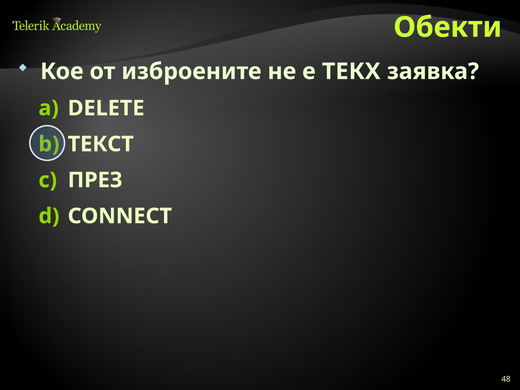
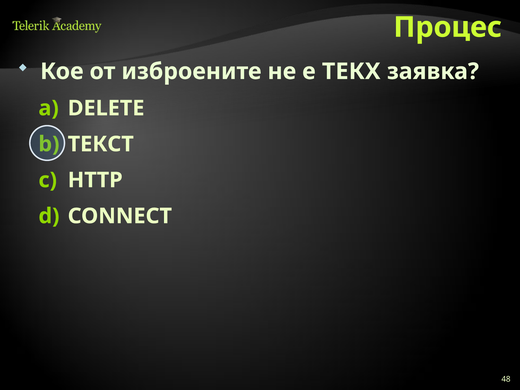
Обекти: Обекти -> Процес
ПРЕЗ: ПРЕЗ -> HTTP
